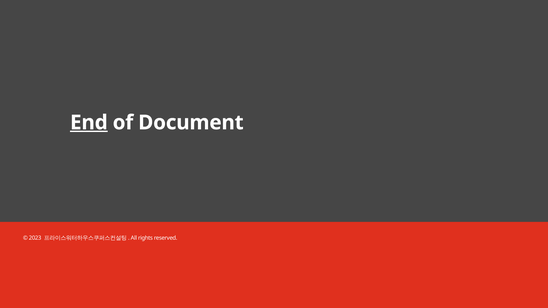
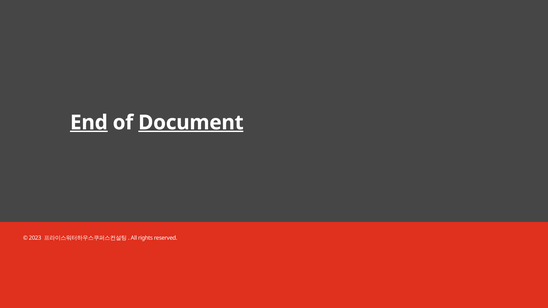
Document underline: none -> present
